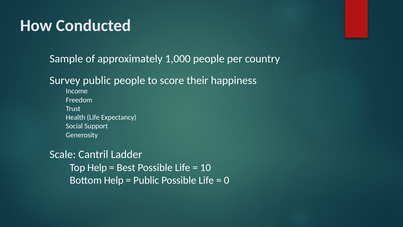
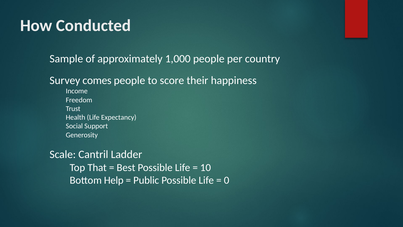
public at (97, 80): public -> comes
Help at (97, 167): Help -> That
